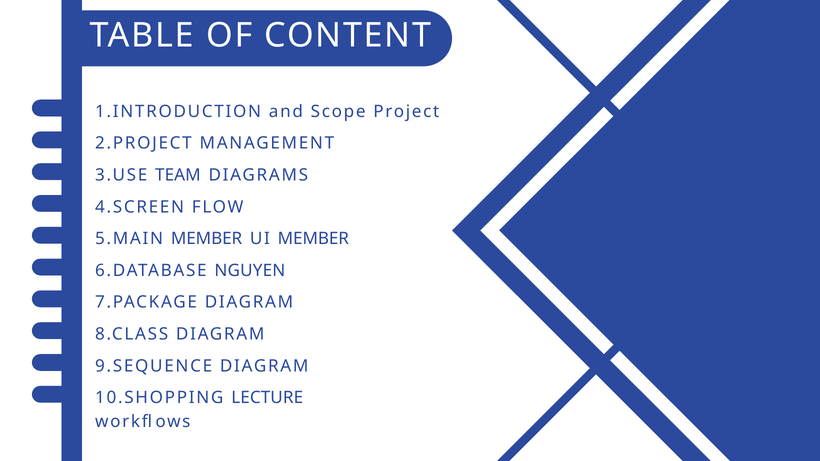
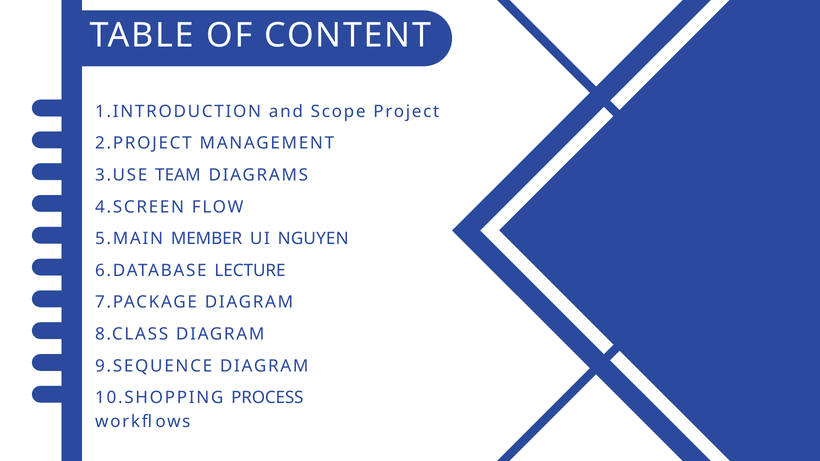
UI MEMBER: MEMBER -> NGUYEN
NGUYEN: NGUYEN -> LECTURE
LECTURE: LECTURE -> PROCESS
